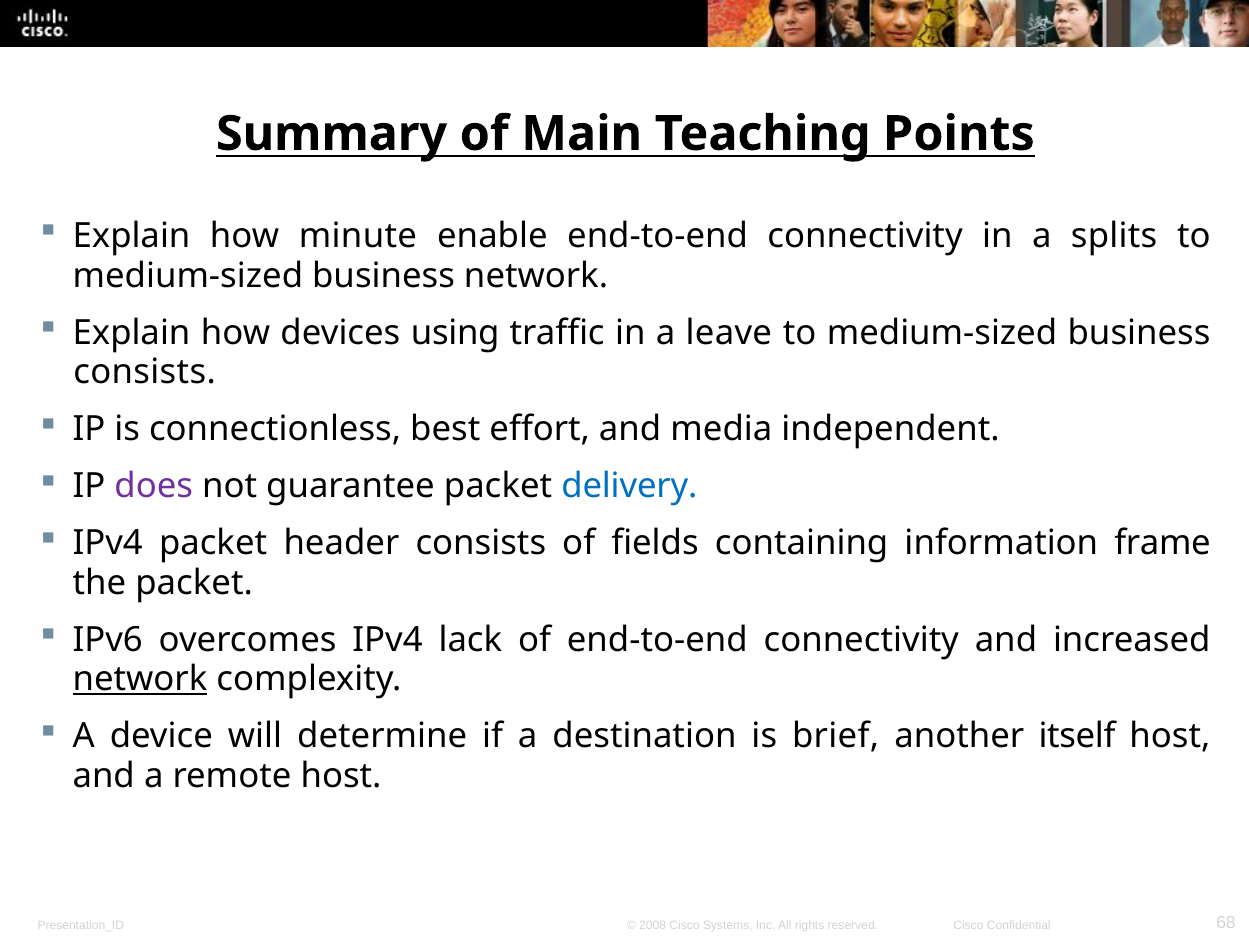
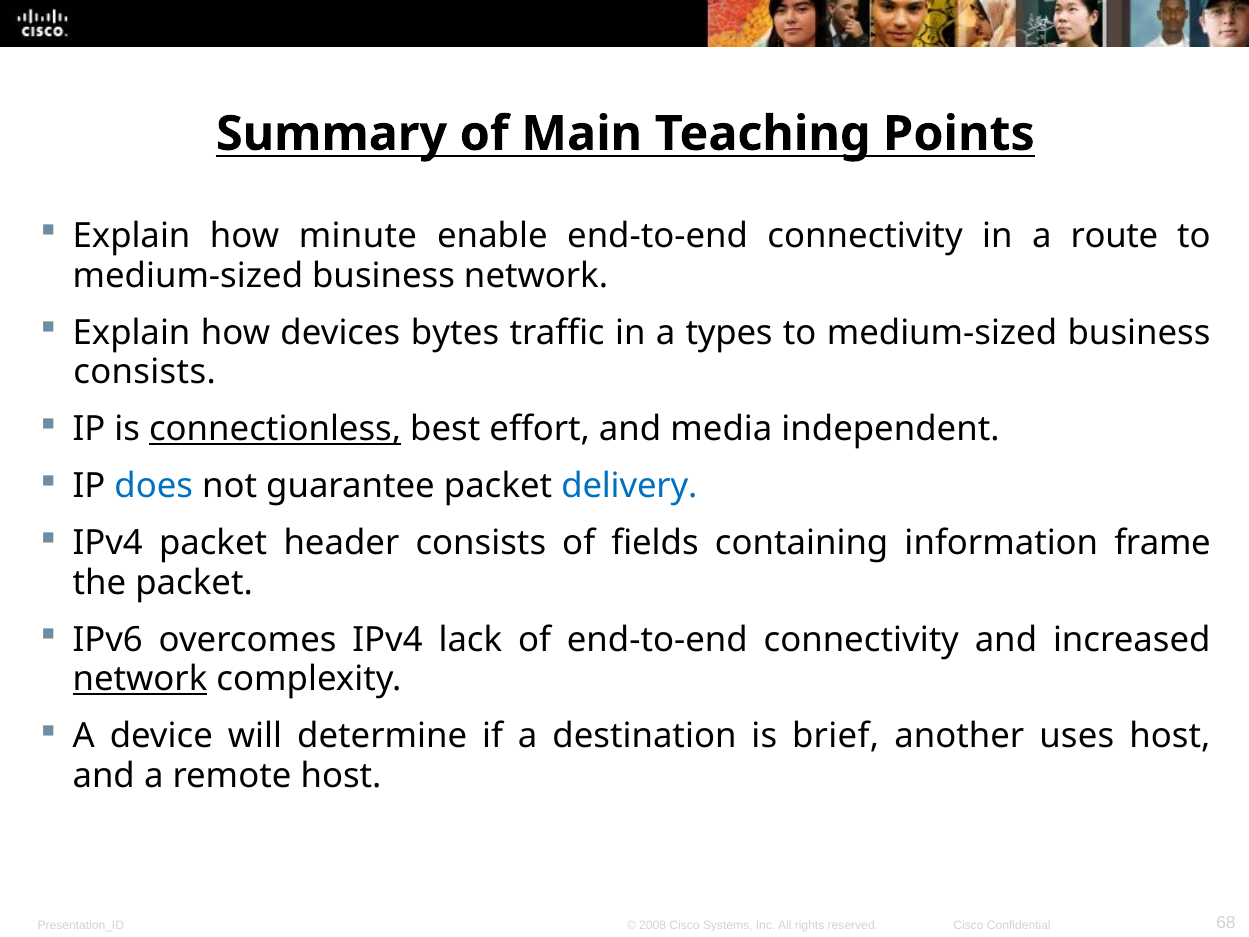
splits: splits -> route
using: using -> bytes
leave: leave -> types
connectionless underline: none -> present
does colour: purple -> blue
itself: itself -> uses
